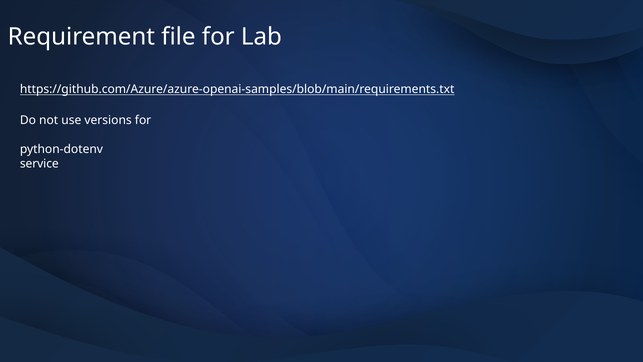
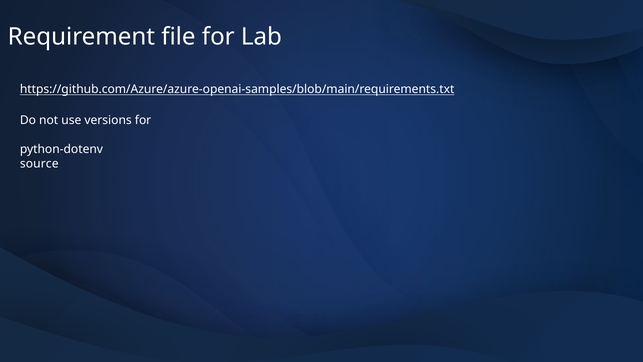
service: service -> source
